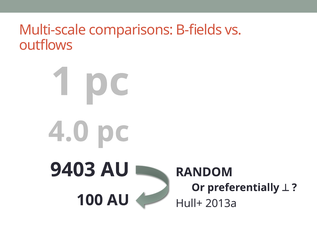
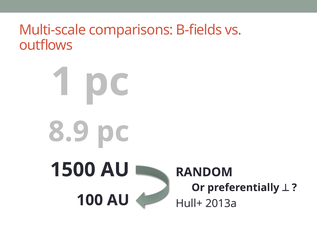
4.0: 4.0 -> 8.9
9403: 9403 -> 1500
